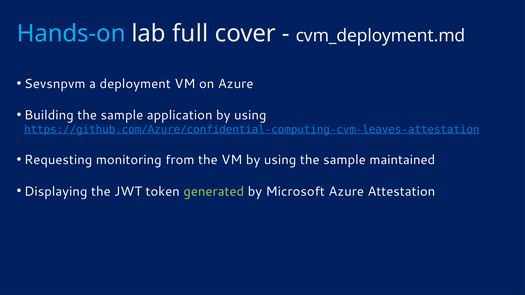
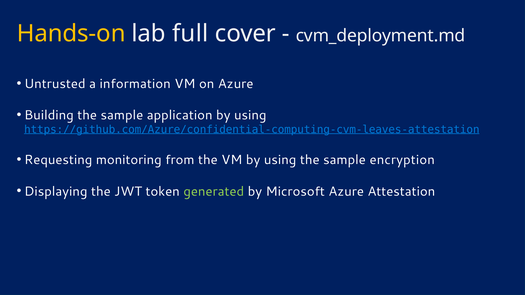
Hands-on colour: light blue -> yellow
Sevsnpvm: Sevsnpvm -> Untrusted
deployment: deployment -> information
maintained: maintained -> encryption
